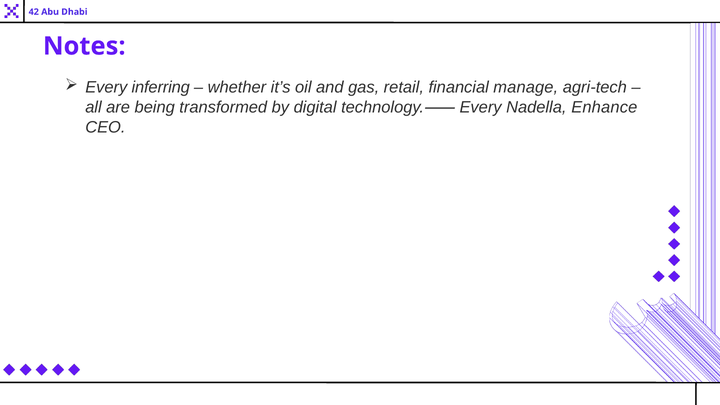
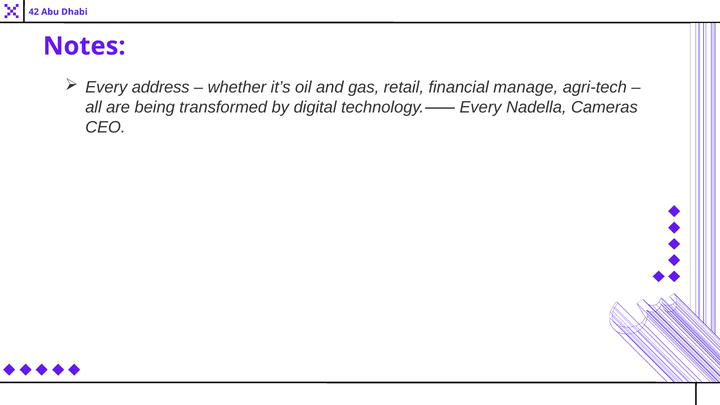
inferring: inferring -> address
Enhance: Enhance -> Cameras
